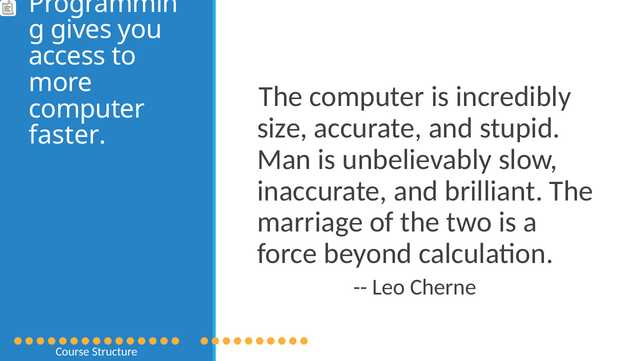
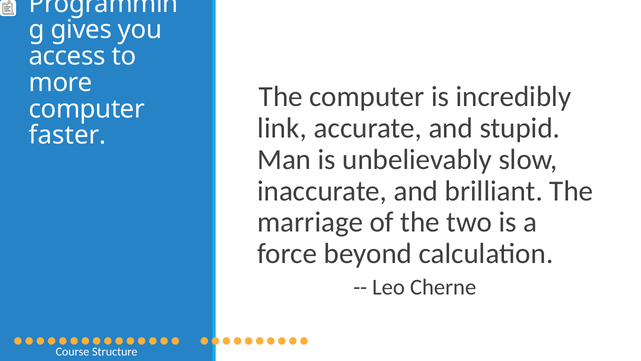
size: size -> link
